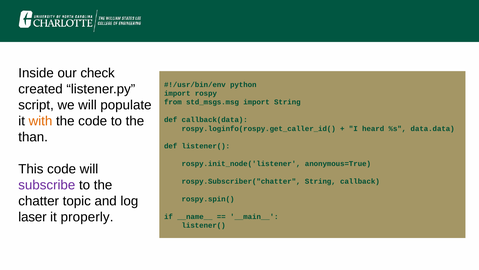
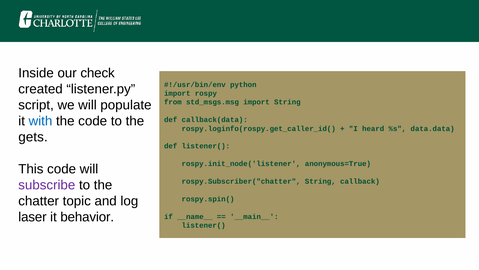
with colour: orange -> blue
than: than -> gets
properly: properly -> behavior
